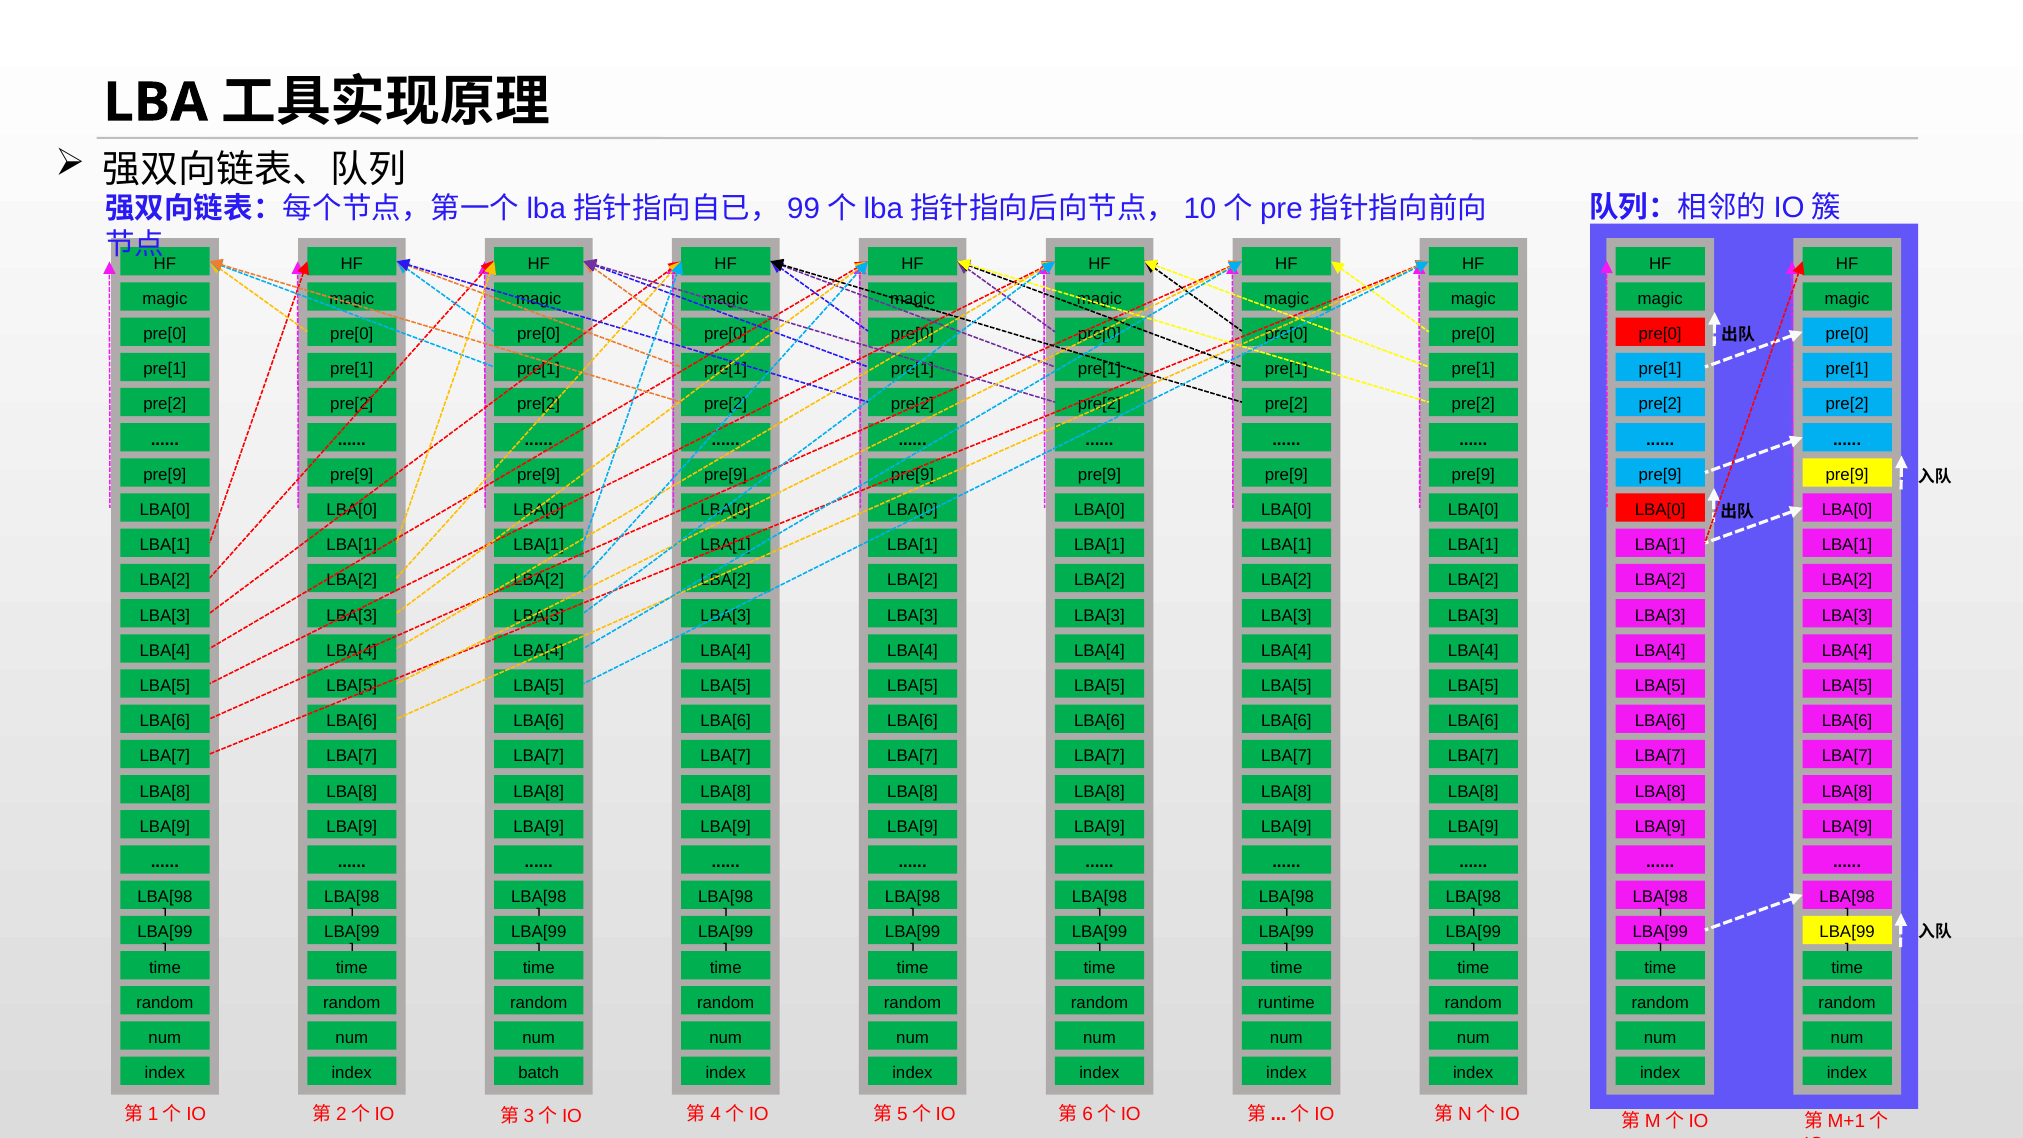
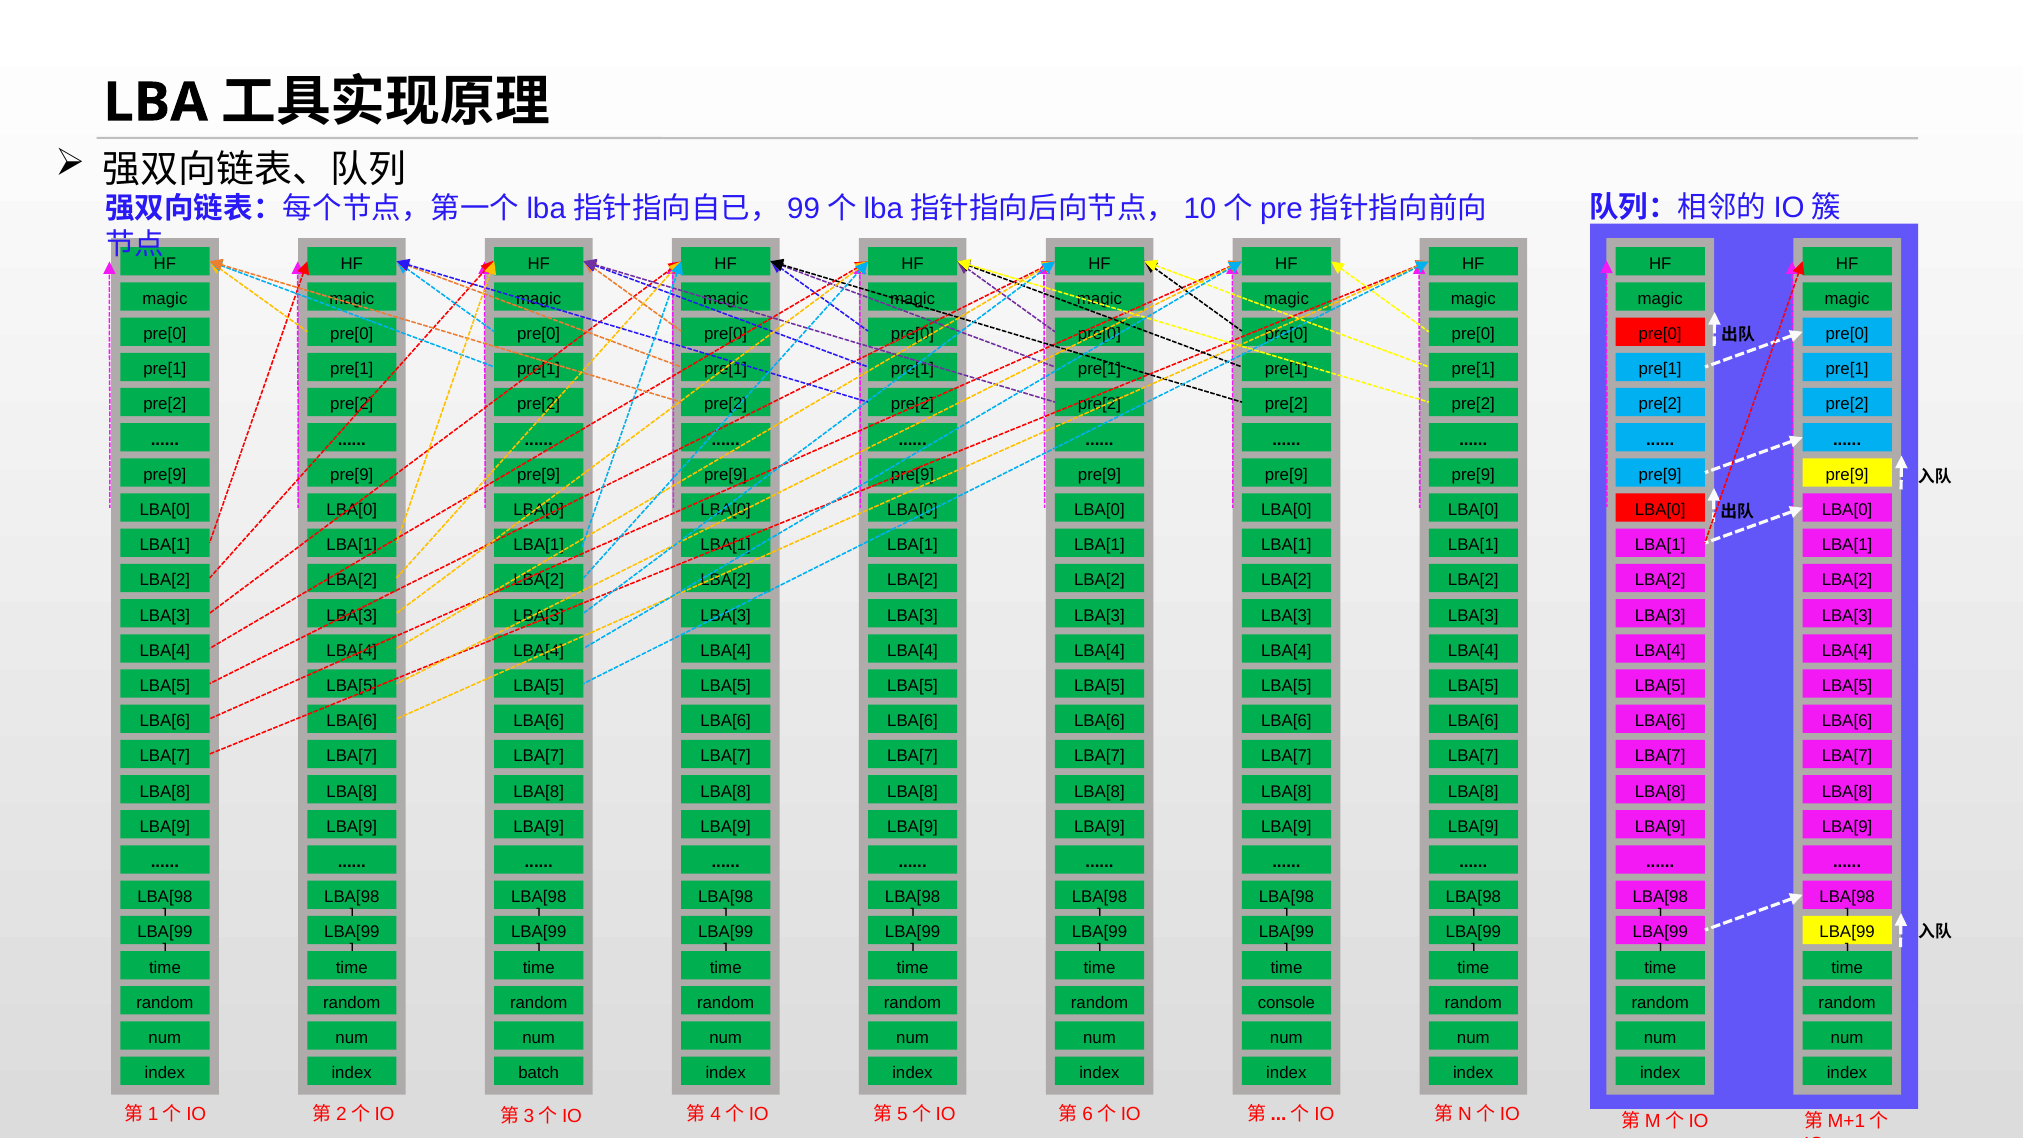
runtime: runtime -> console
